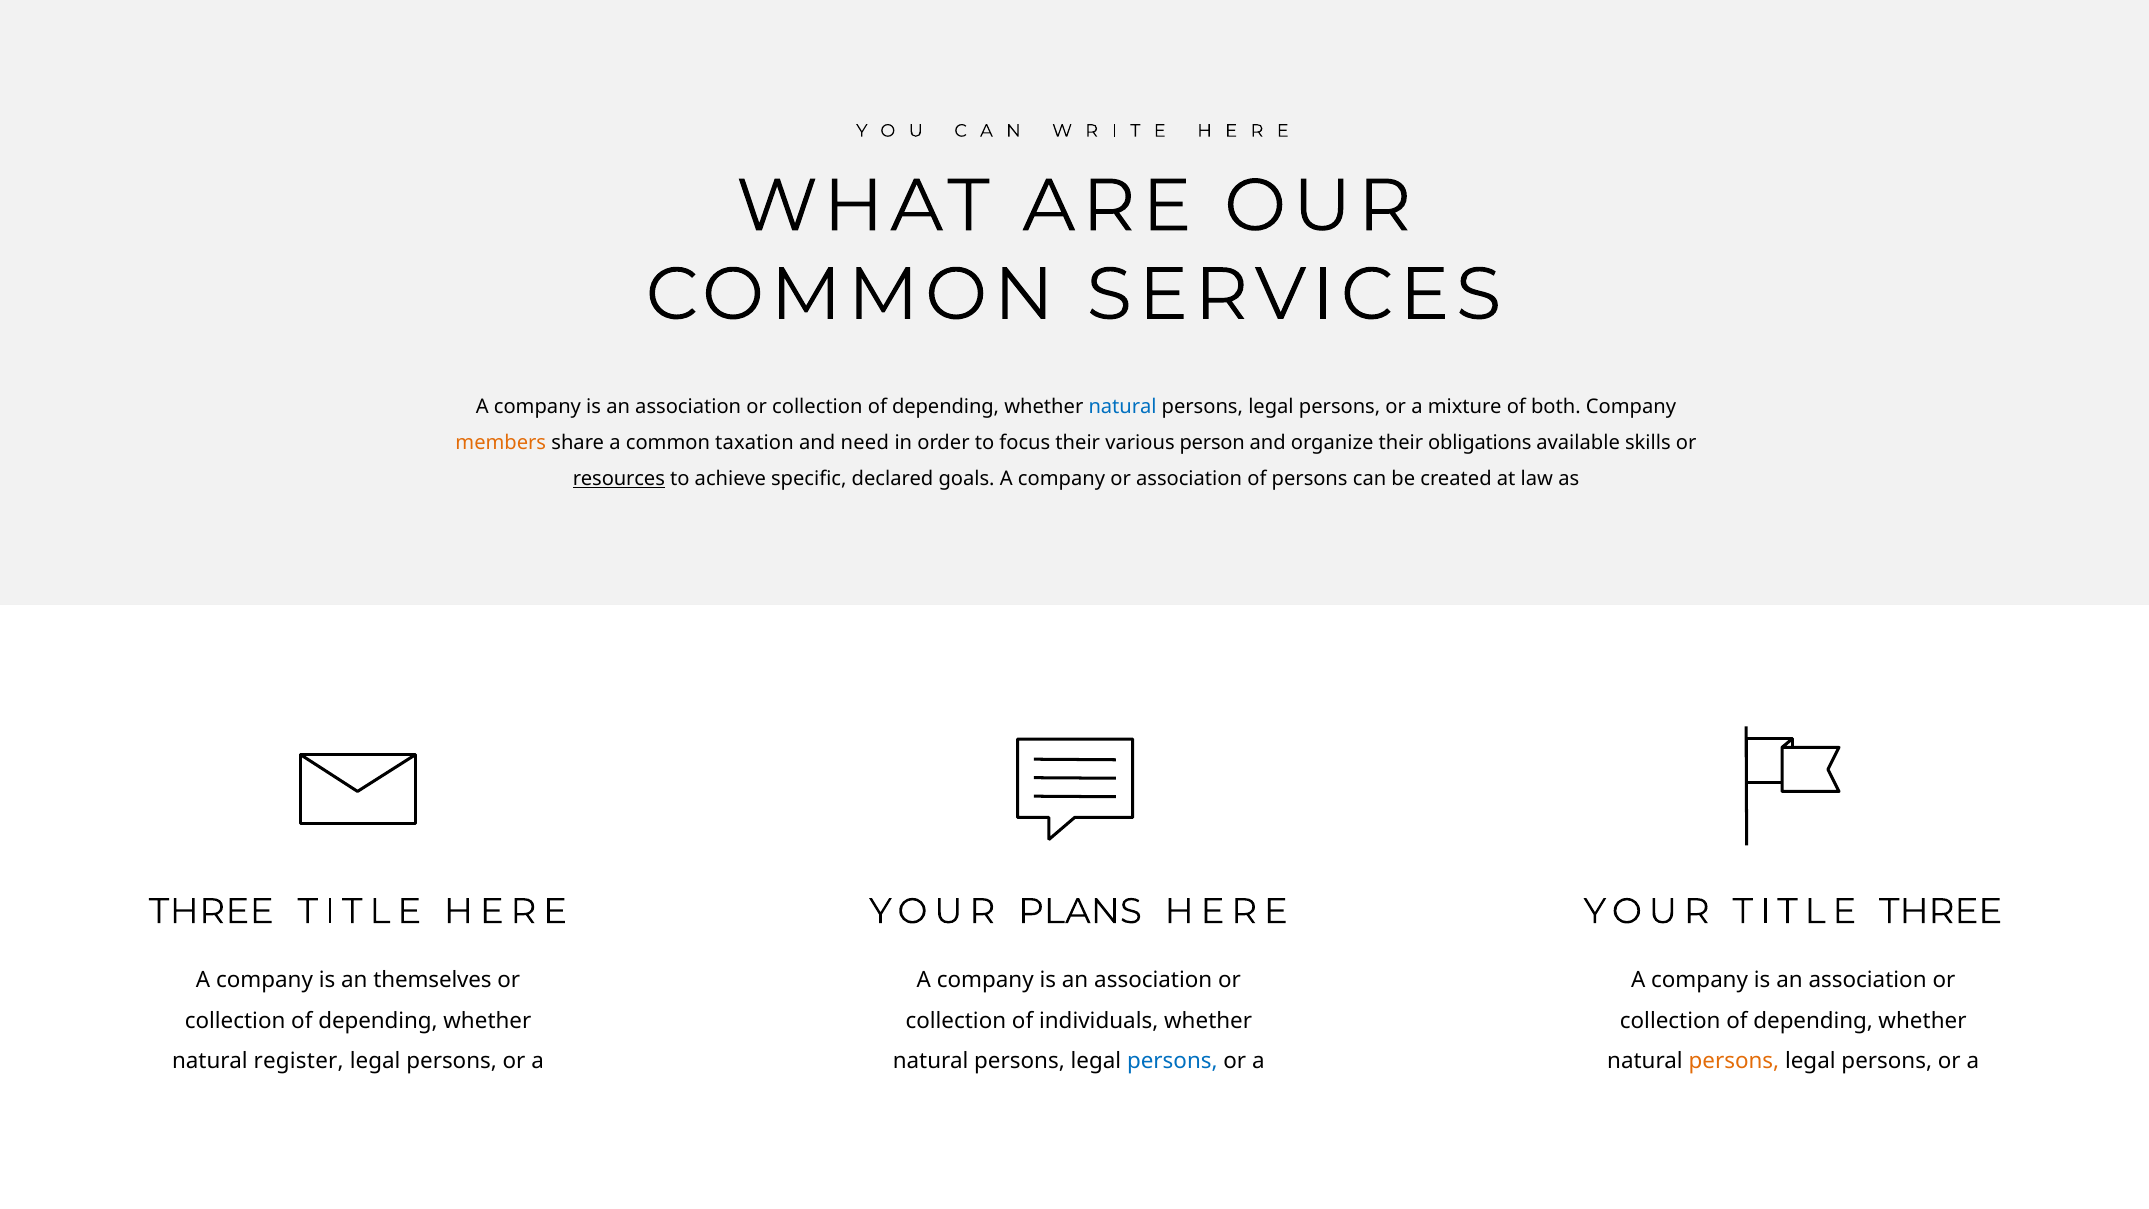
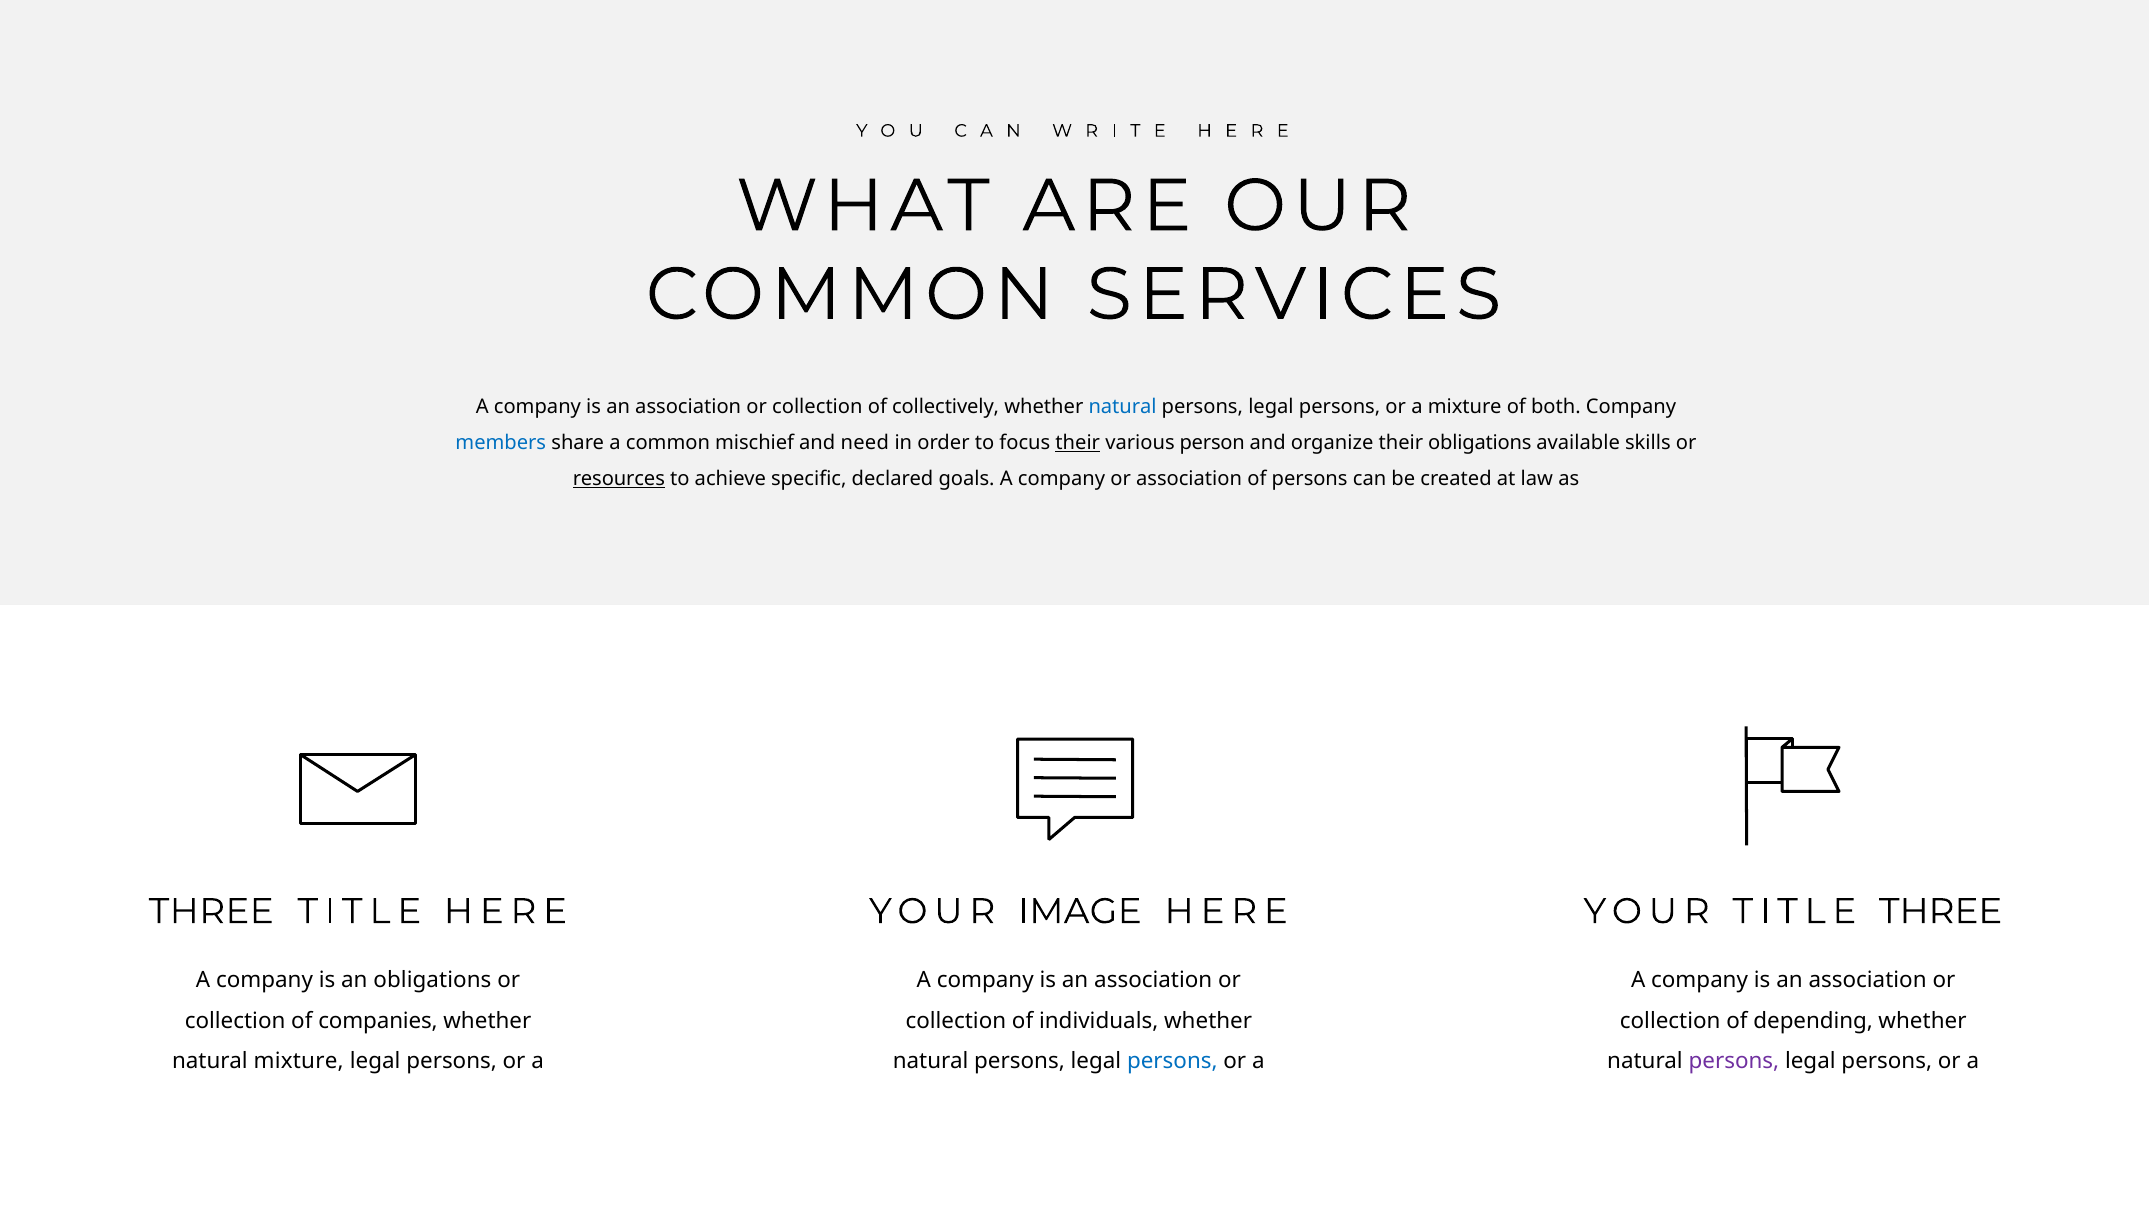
depending at (946, 407): depending -> collectively
members colour: orange -> blue
taxation: taxation -> mischief
their at (1078, 443) underline: none -> present
PLANS: PLANS -> IMAGE
an themselves: themselves -> obligations
depending at (378, 1021): depending -> companies
natural register: register -> mixture
persons at (1734, 1061) colour: orange -> purple
